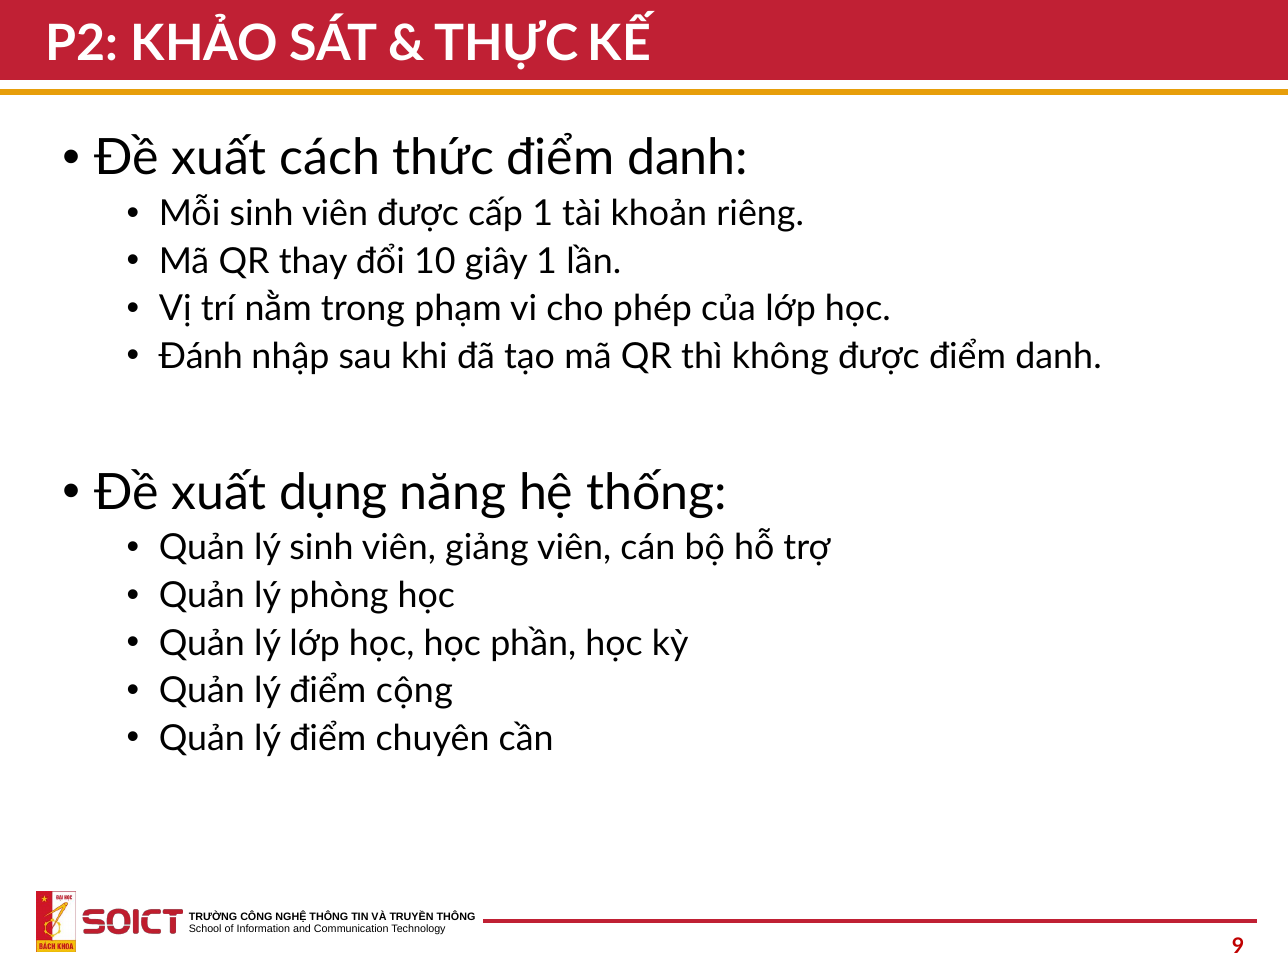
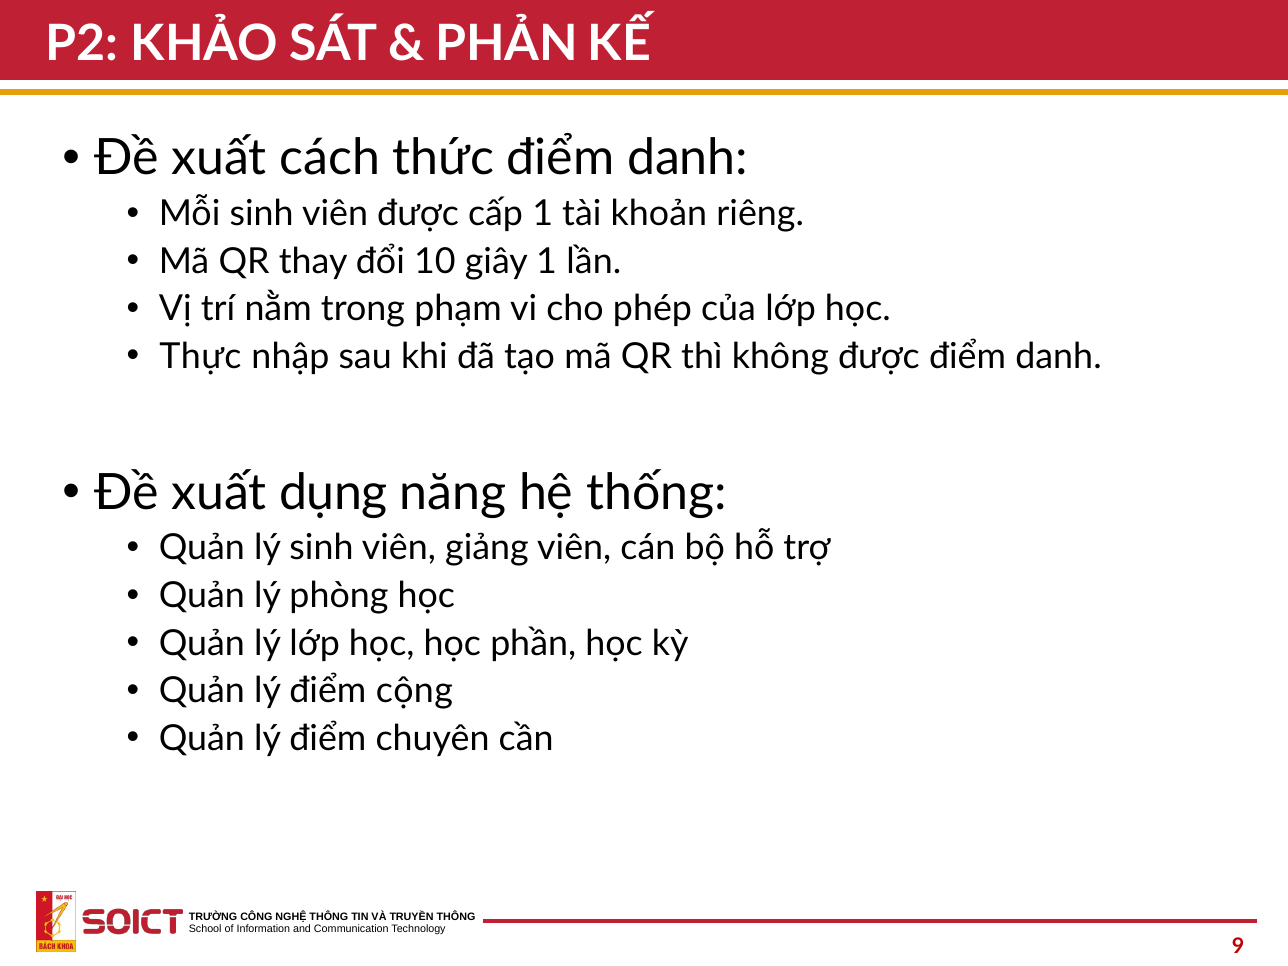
THỰC: THỰC -> PHẢN
Đánh: Đánh -> Thực
